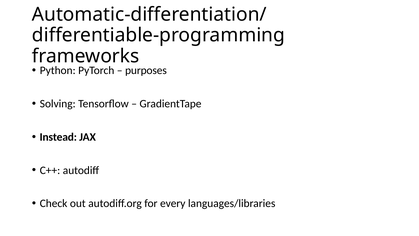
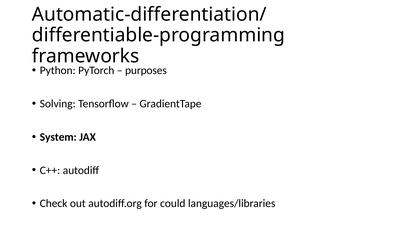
Instead: Instead -> System
every: every -> could
